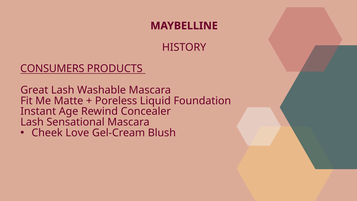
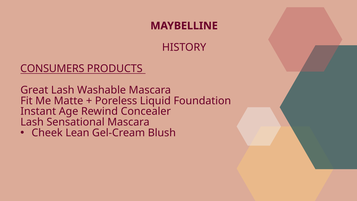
Love: Love -> Lean
